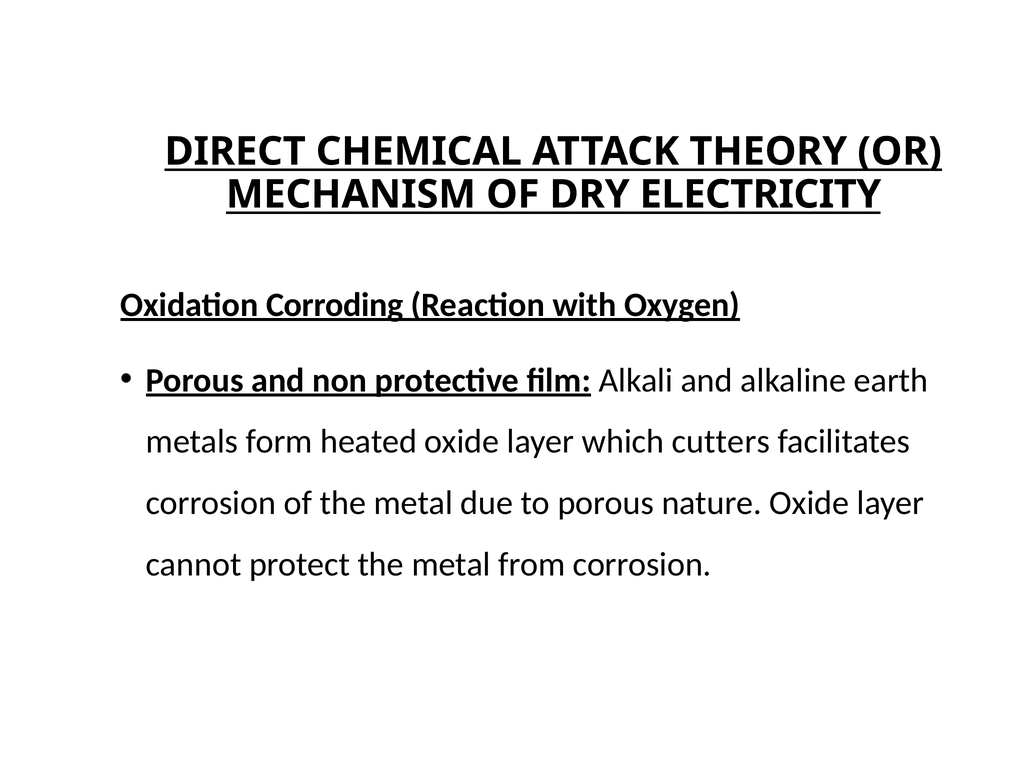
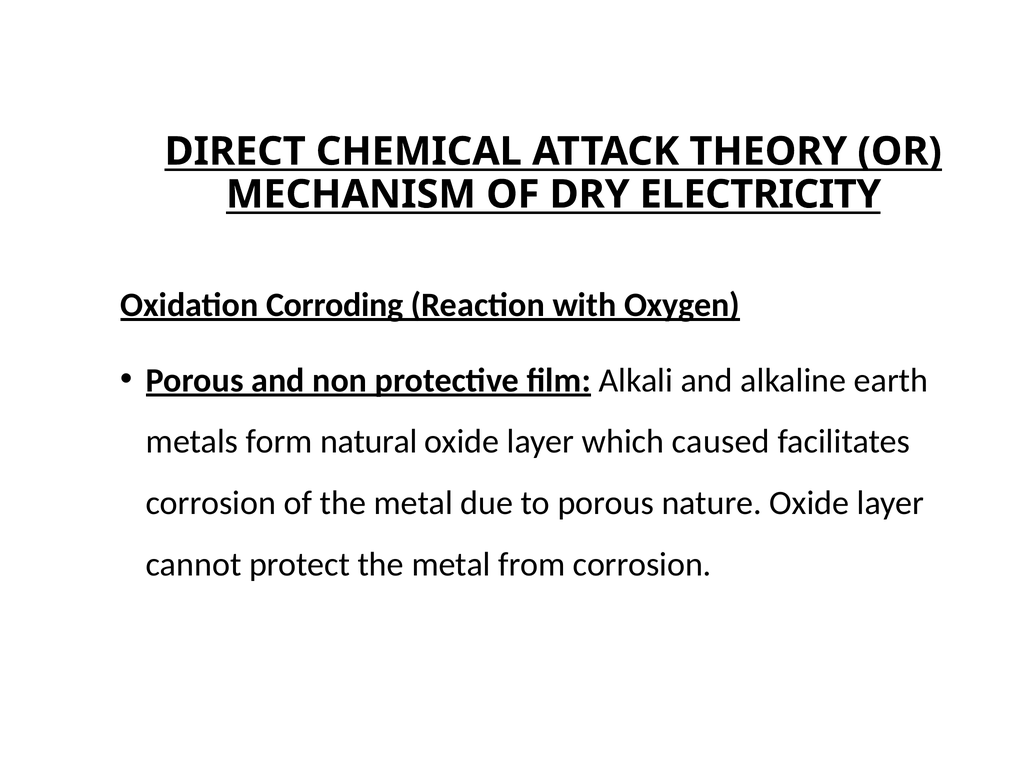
heated: heated -> natural
cutters: cutters -> caused
